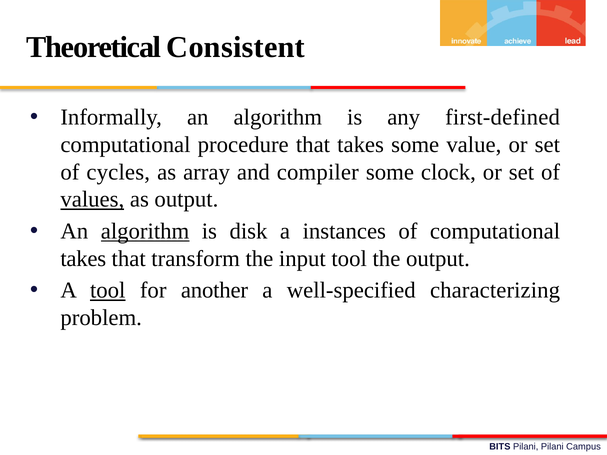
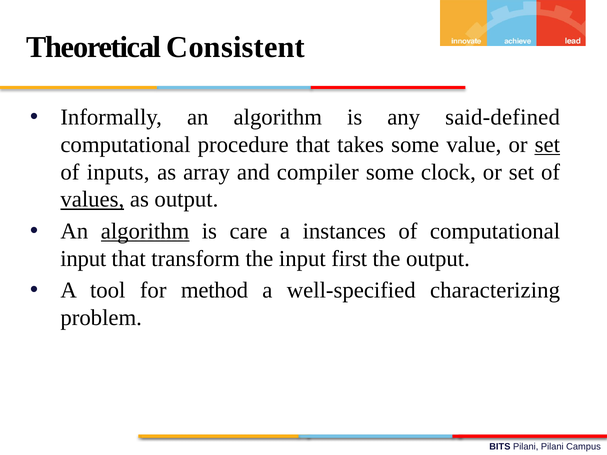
first-defined: first-defined -> said-defined
set at (547, 145) underline: none -> present
cycles: cycles -> inputs
disk: disk -> care
takes at (83, 259): takes -> input
input tool: tool -> first
tool at (108, 291) underline: present -> none
another: another -> method
